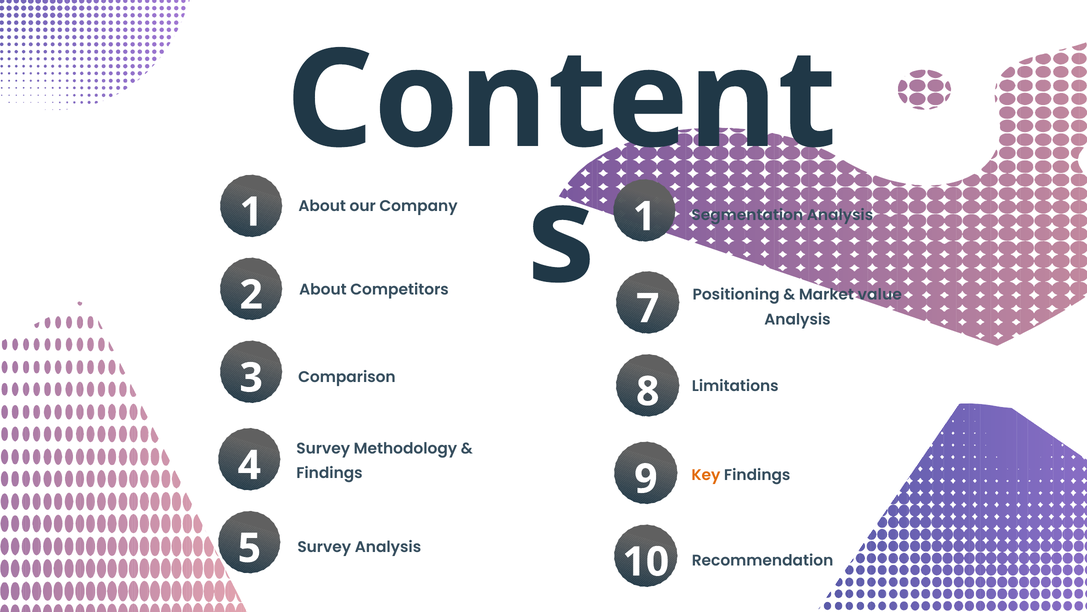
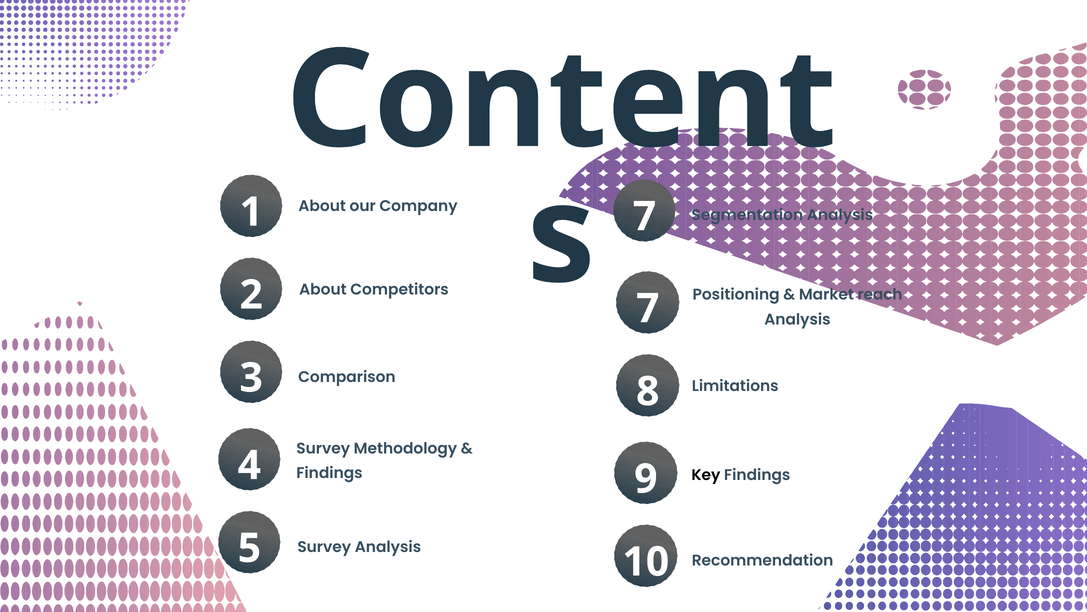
1 1: 1 -> 7
value: value -> reach
Key colour: orange -> black
